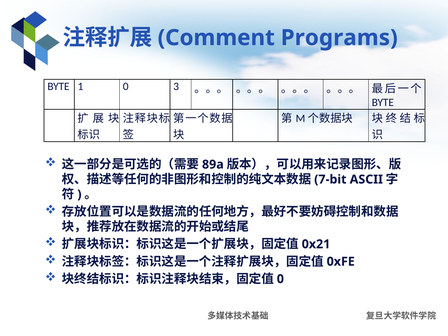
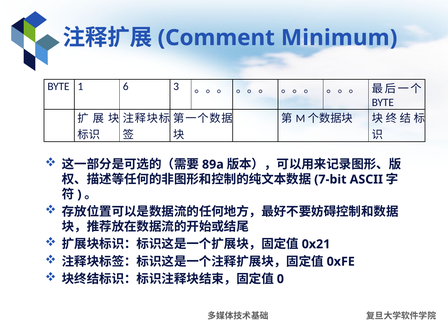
Programs: Programs -> Minimum
1 0: 0 -> 6
